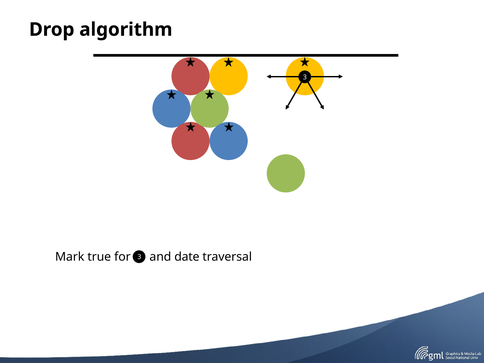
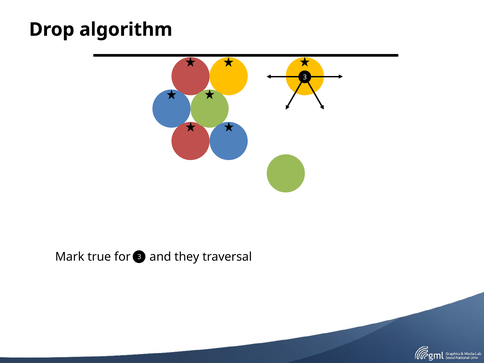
date: date -> they
